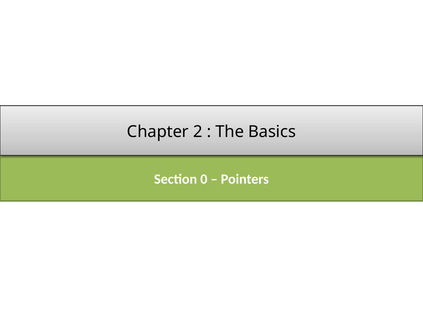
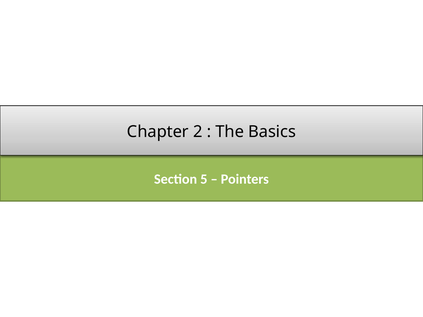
0: 0 -> 5
